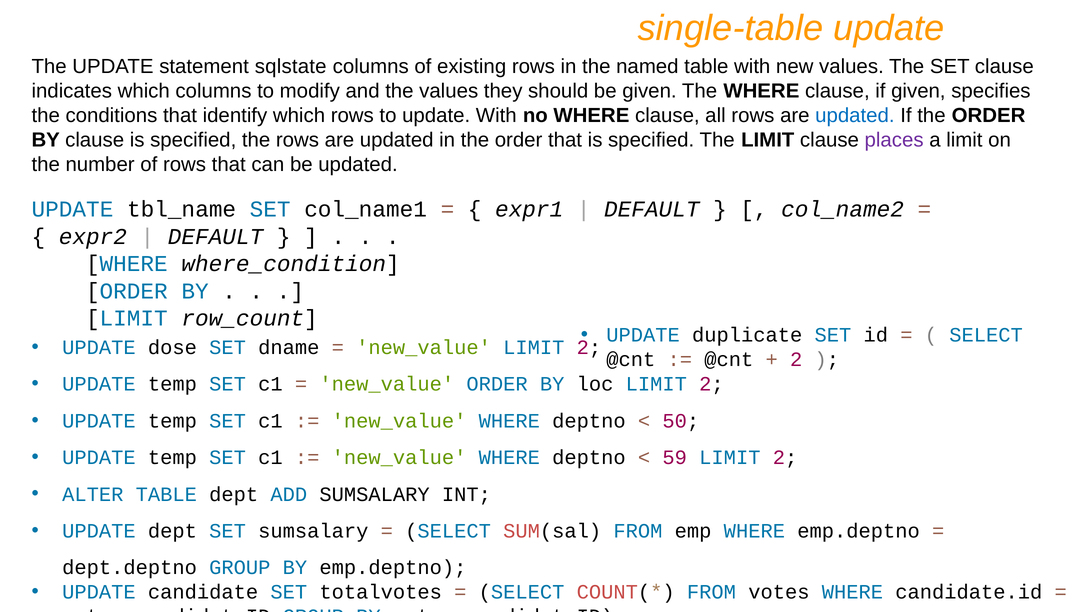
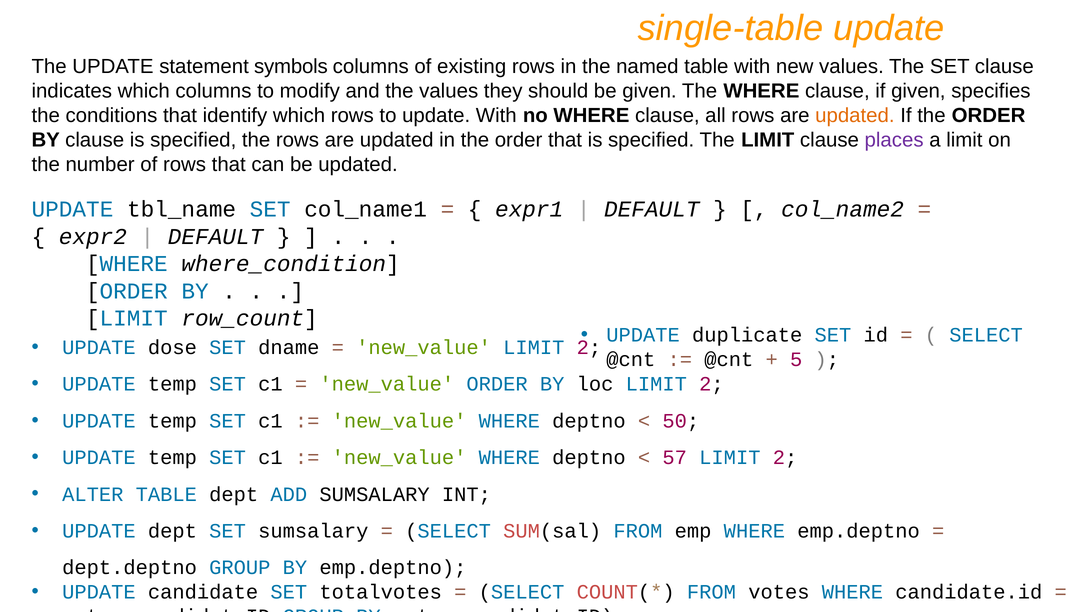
sqlstate: sqlstate -> symbols
updated at (855, 116) colour: blue -> orange
2 at (796, 360): 2 -> 5
59: 59 -> 57
